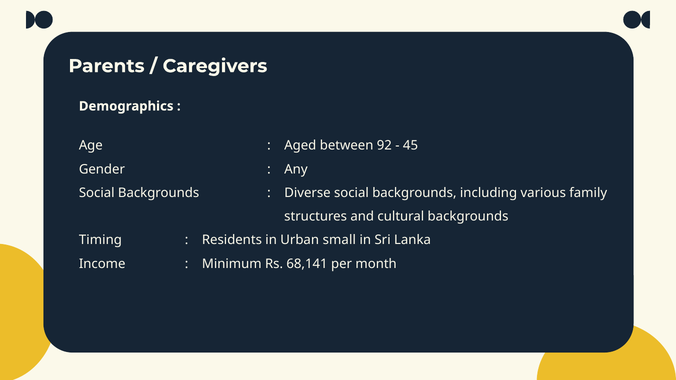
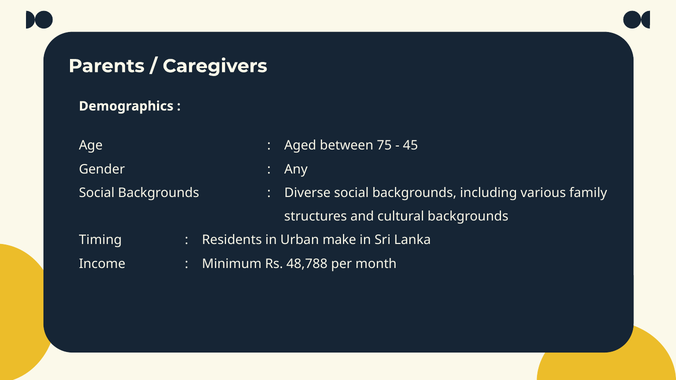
92: 92 -> 75
small: small -> make
68,141: 68,141 -> 48,788
